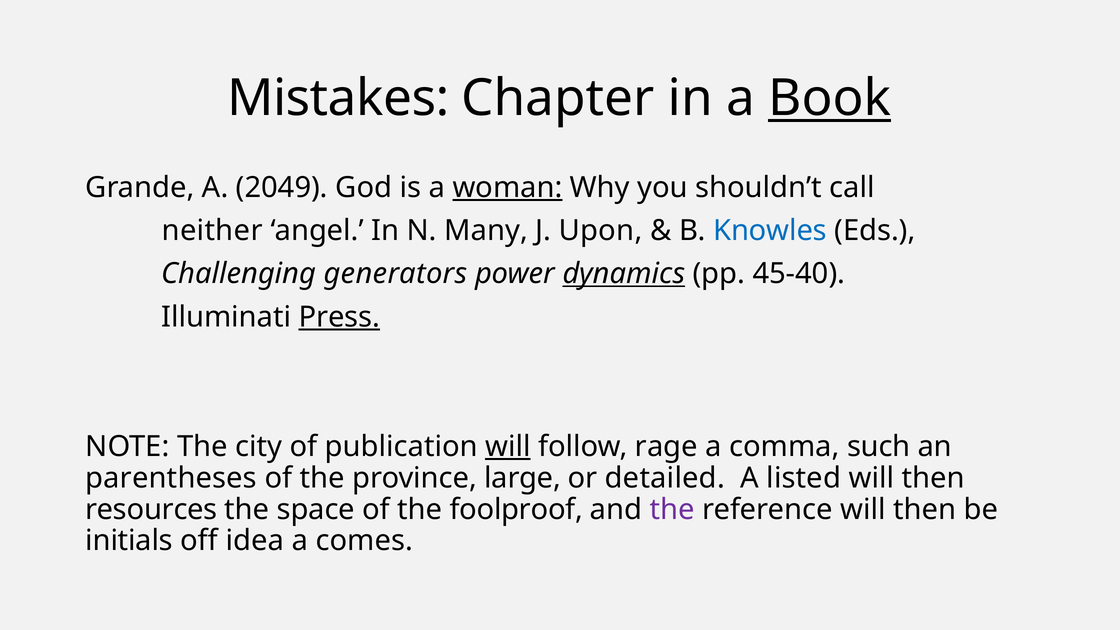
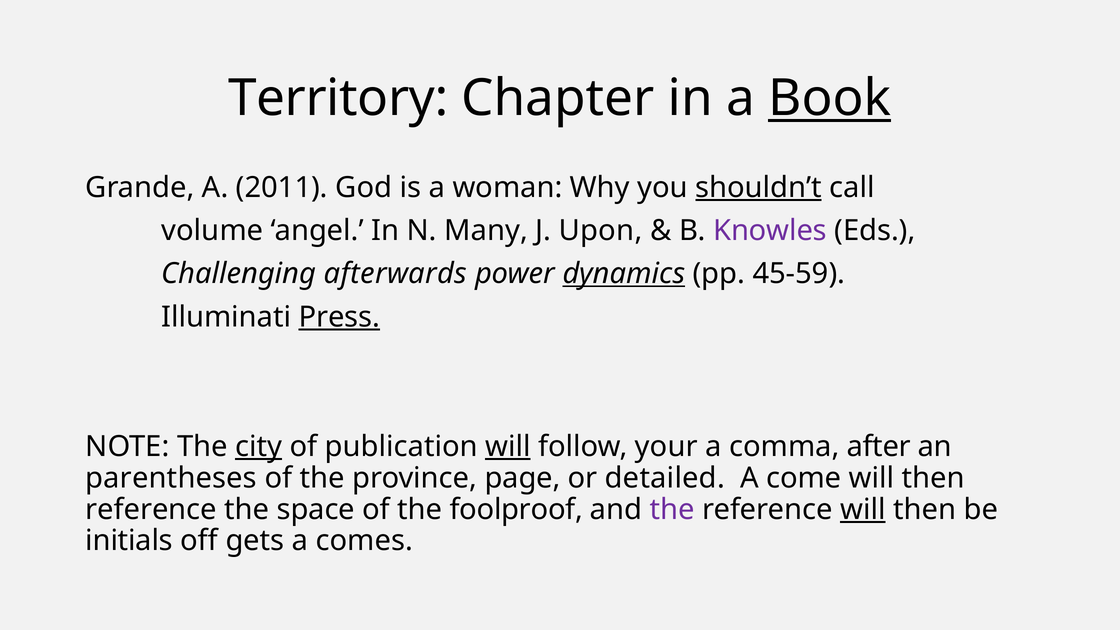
Mistakes: Mistakes -> Territory
2049: 2049 -> 2011
woman underline: present -> none
shouldn’t underline: none -> present
neither: neither -> volume
Knowles colour: blue -> purple
generators: generators -> afterwards
45-40: 45-40 -> 45-59
city underline: none -> present
rage: rage -> your
such: such -> after
large: large -> page
listed: listed -> come
resources at (151, 509): resources -> reference
will at (863, 509) underline: none -> present
idea: idea -> gets
